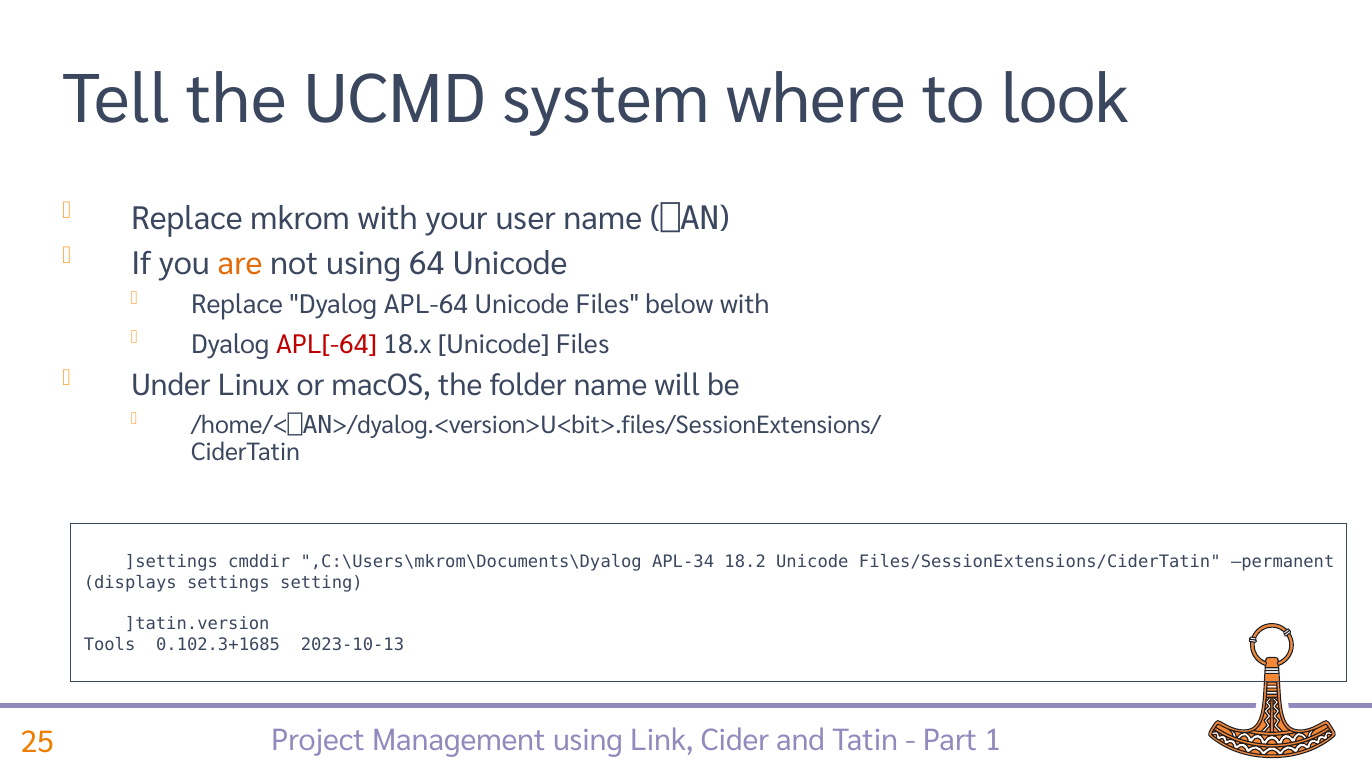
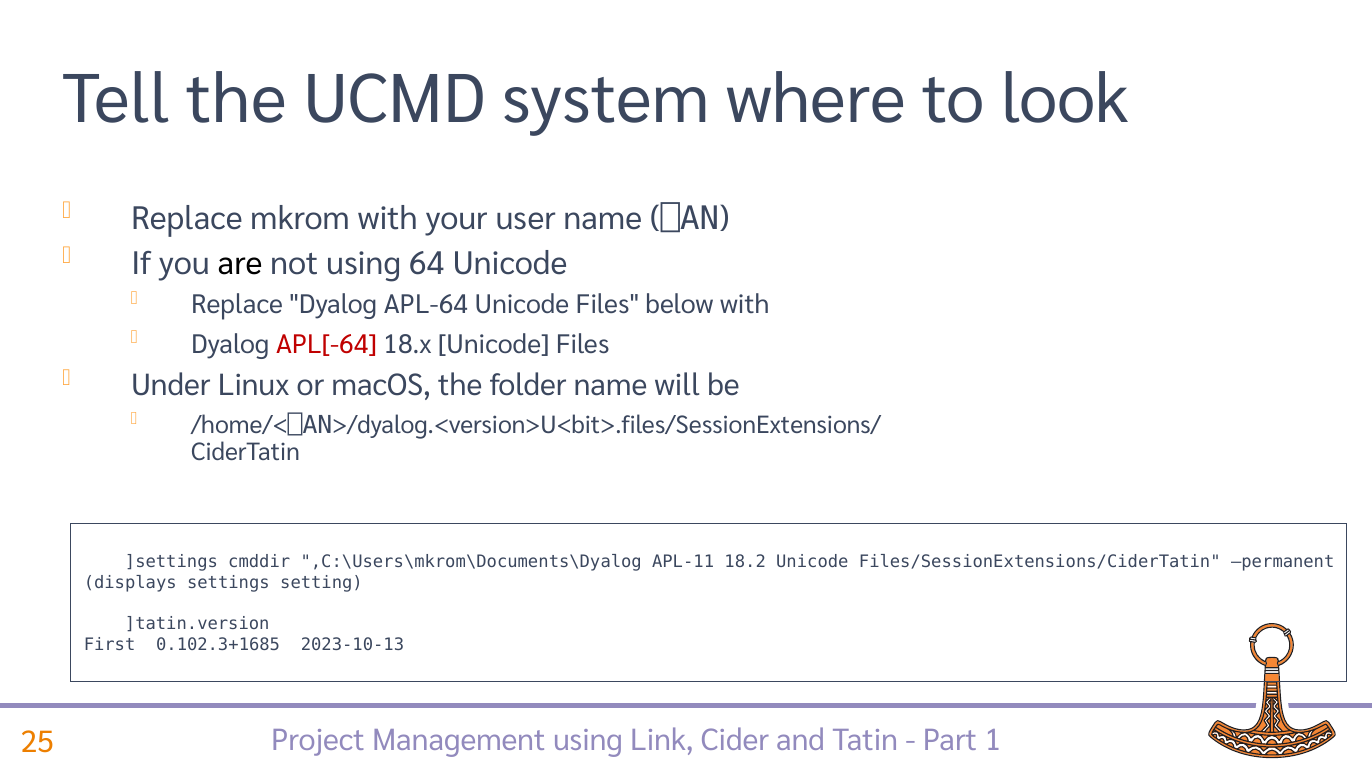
are colour: orange -> black
APL-34: APL-34 -> APL-11
Tools: Tools -> First
